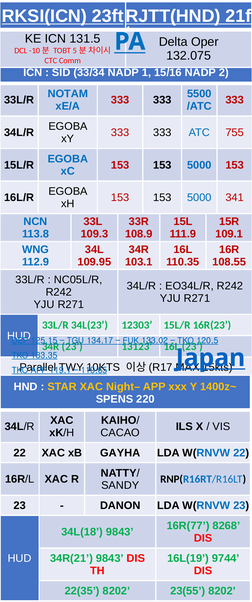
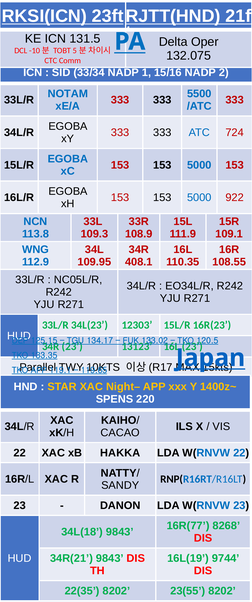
755: 755 -> 724
341: 341 -> 922
103.1: 103.1 -> 408.1
GAYHA: GAYHA -> HAKKA
